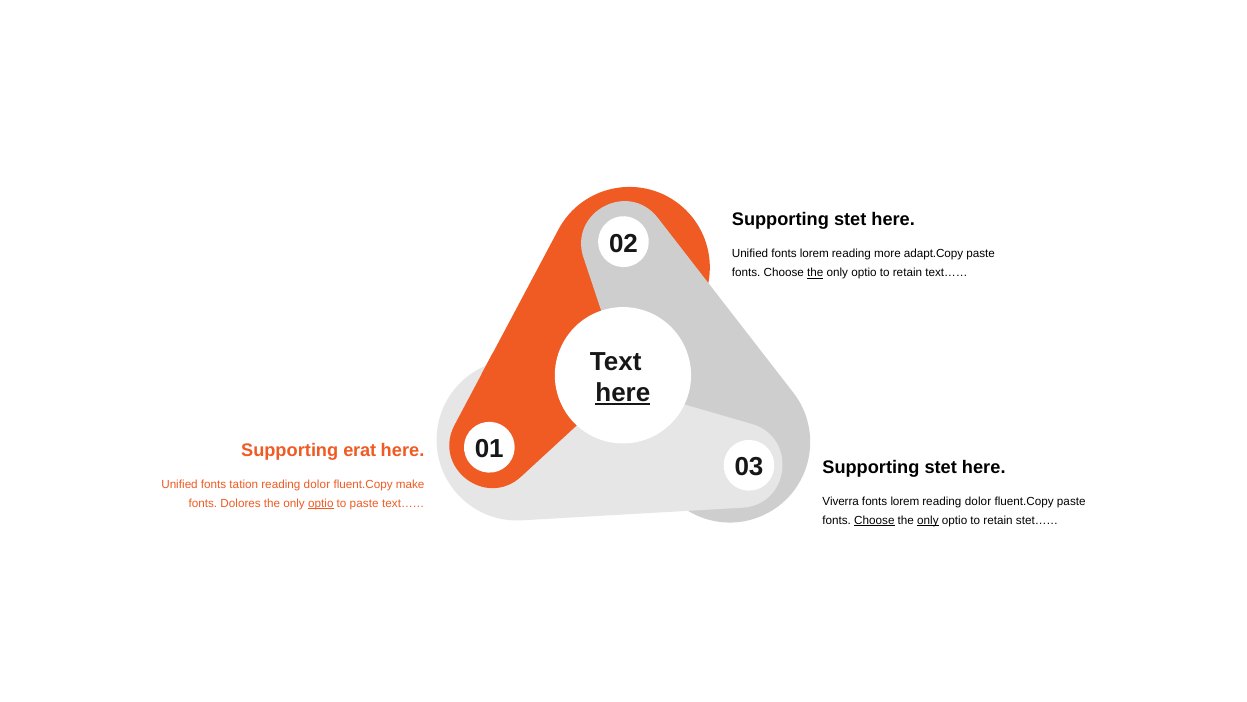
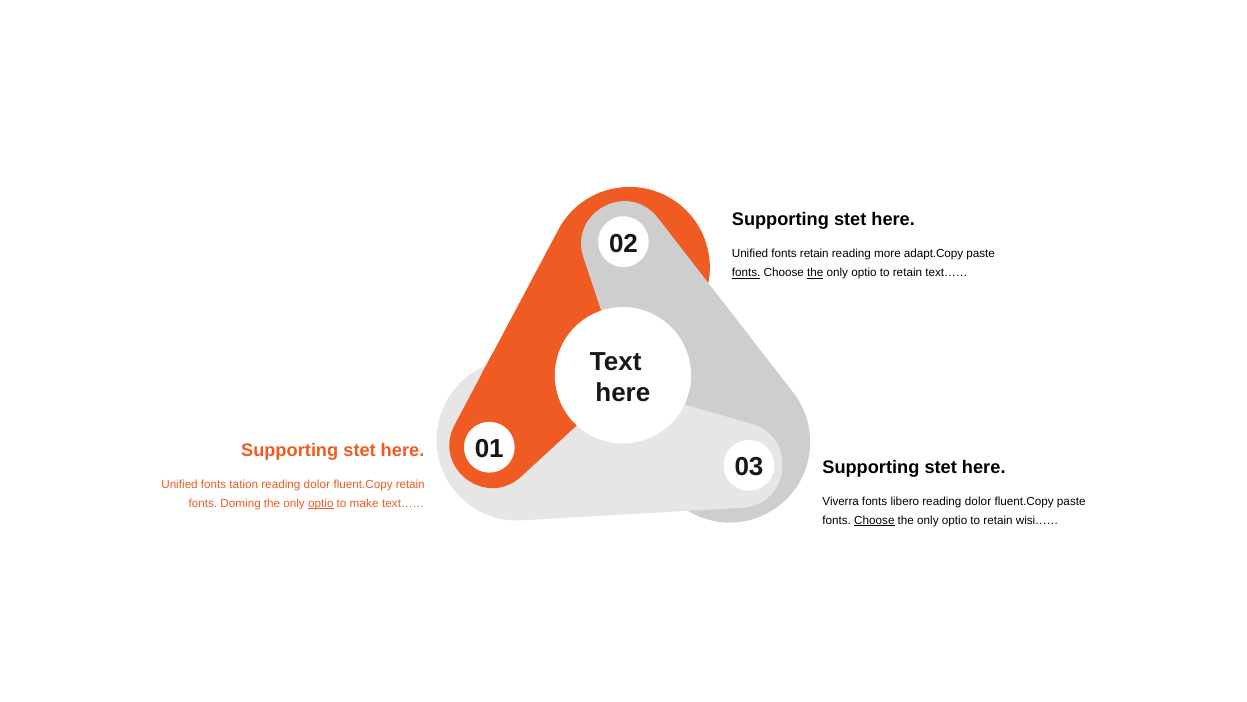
Unified fonts lorem: lorem -> retain
fonts at (746, 273) underline: none -> present
here at (623, 392) underline: present -> none
erat at (360, 450): erat -> stet
fluent.Copy make: make -> retain
lorem at (905, 501): lorem -> libero
Dolores: Dolores -> Doming
to paste: paste -> make
only at (928, 520) underline: present -> none
stet……: stet…… -> wisi……
